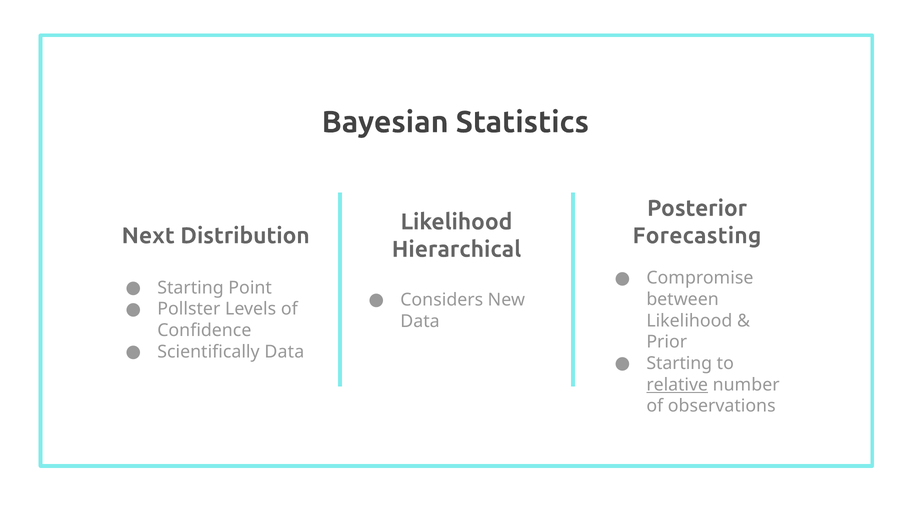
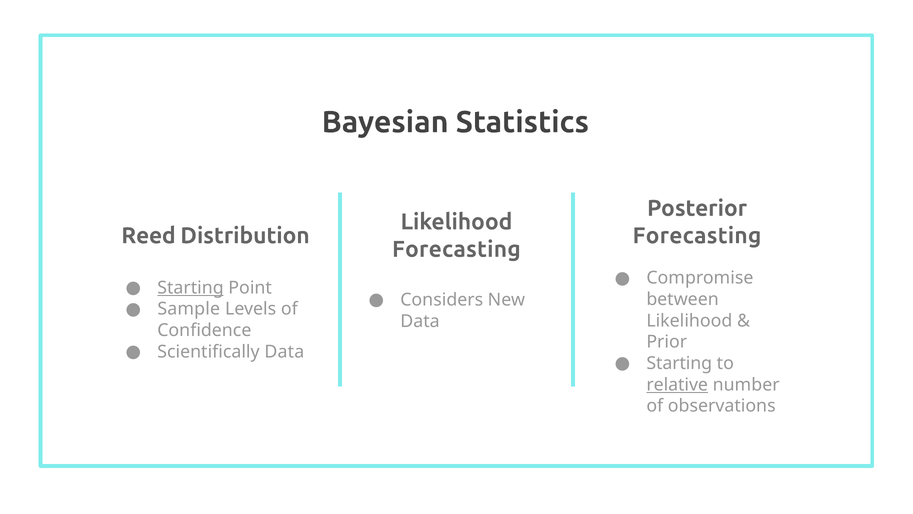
Next: Next -> Reed
Hierarchical at (456, 249): Hierarchical -> Forecasting
Starting at (191, 287) underline: none -> present
Pollster: Pollster -> Sample
